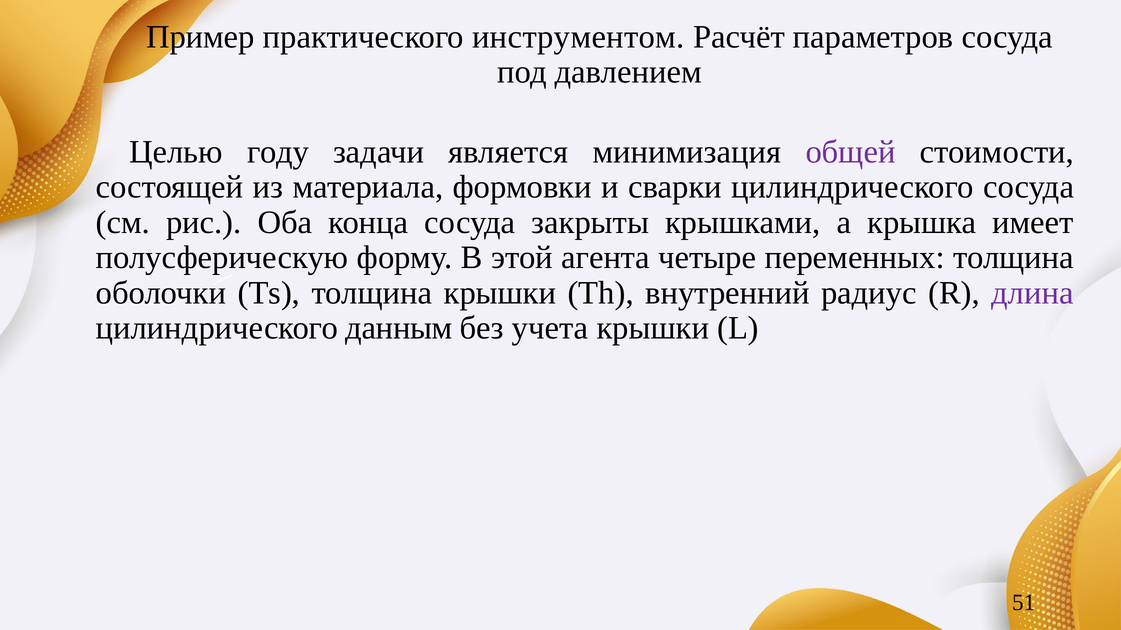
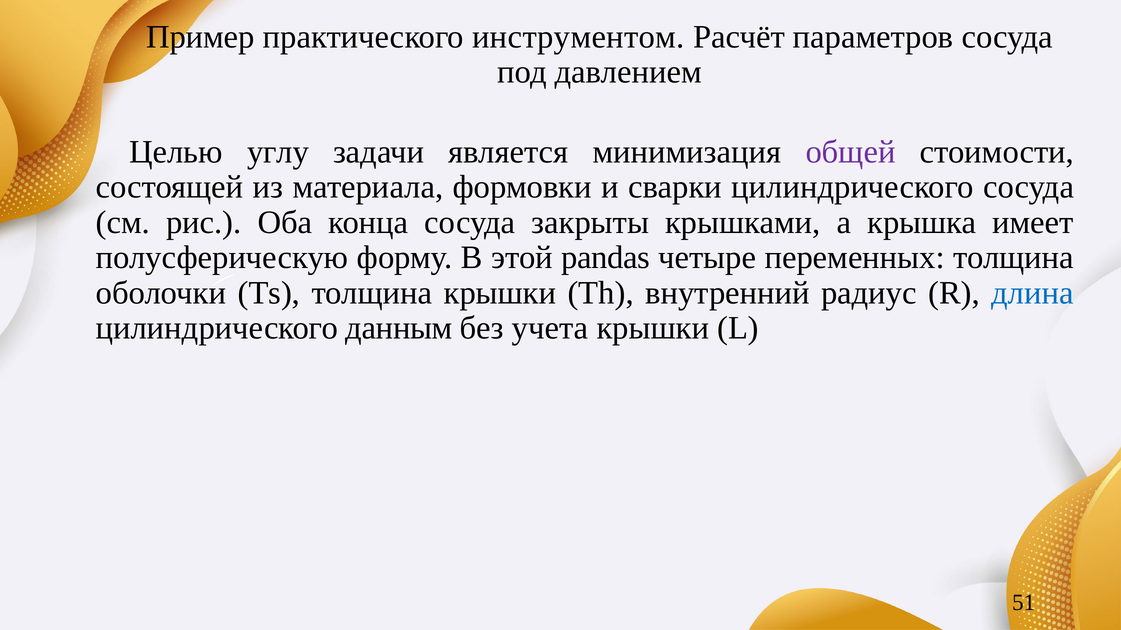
году: году -> углу
агента: агента -> pandas
длина colour: purple -> blue
